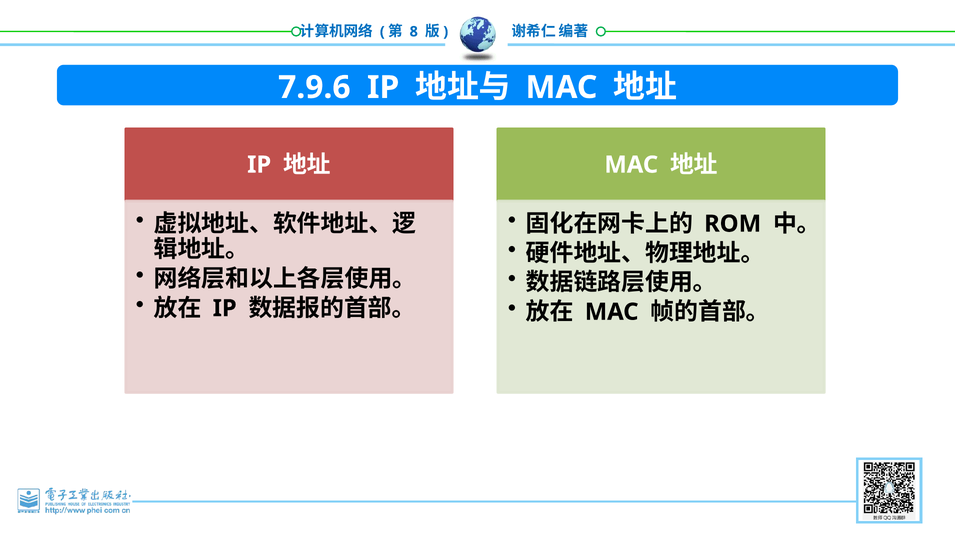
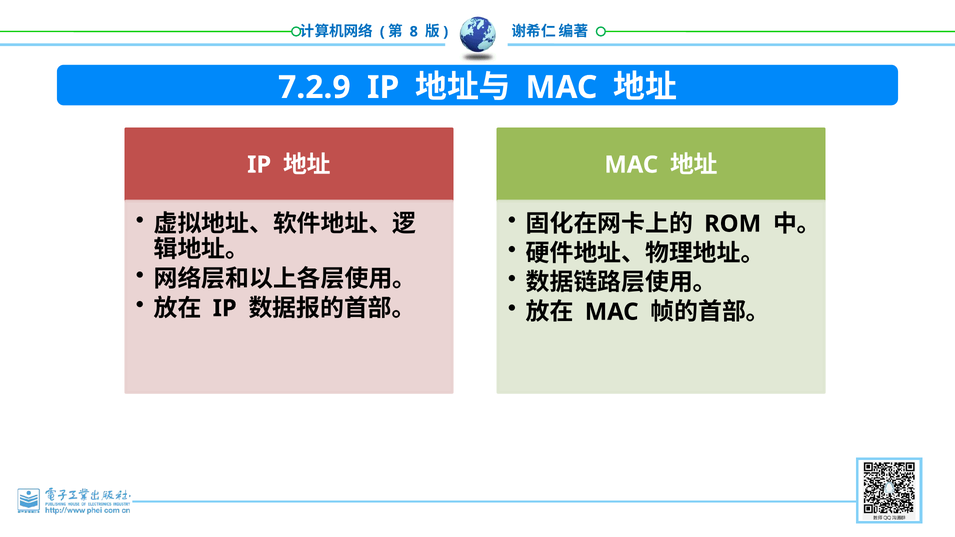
7.9.6: 7.9.6 -> 7.2.9
